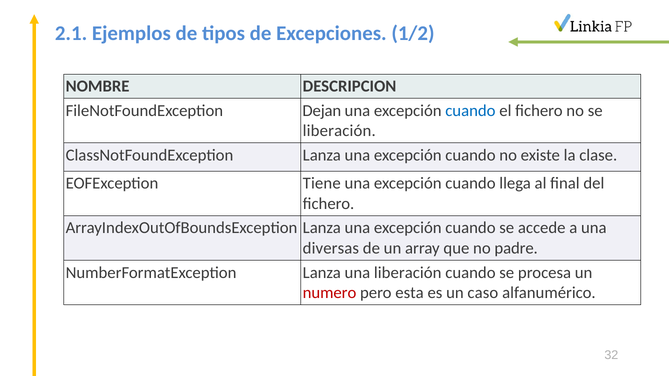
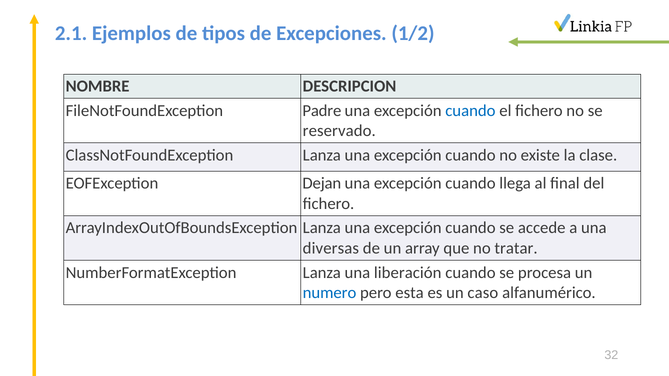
Dejan: Dejan -> Padre
liberación at (339, 131): liberación -> reservado
Tiene: Tiene -> Dejan
padre: padre -> tratar
numero colour: red -> blue
